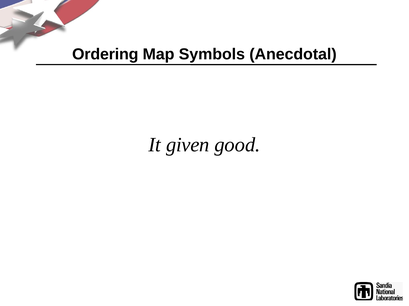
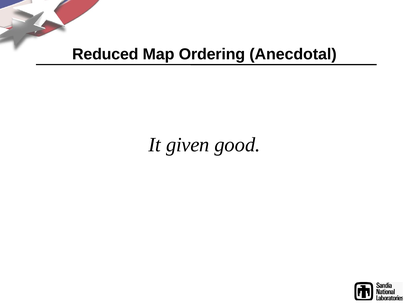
Ordering: Ordering -> Reduced
Symbols: Symbols -> Ordering
